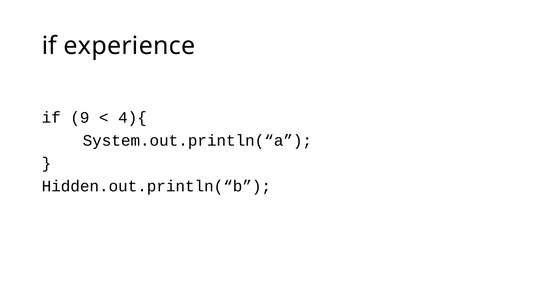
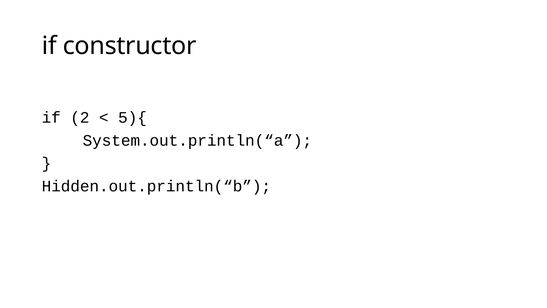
experience: experience -> constructor
9: 9 -> 2
4){: 4){ -> 5){
